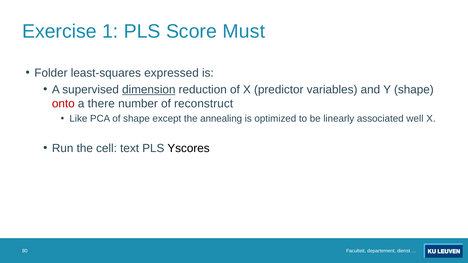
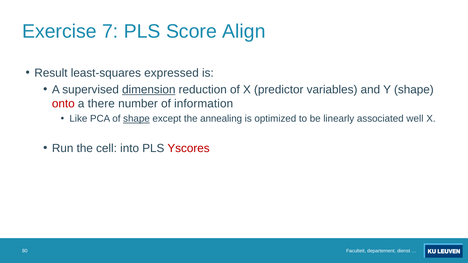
1: 1 -> 7
Must: Must -> Align
Folder: Folder -> Result
reconstruct: reconstruct -> information
shape at (136, 119) underline: none -> present
text: text -> into
Yscores colour: black -> red
